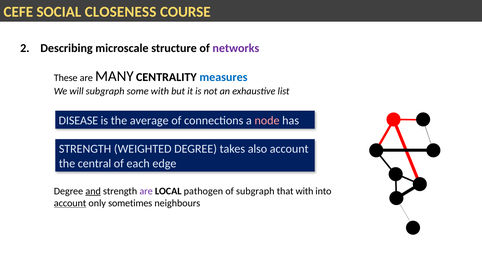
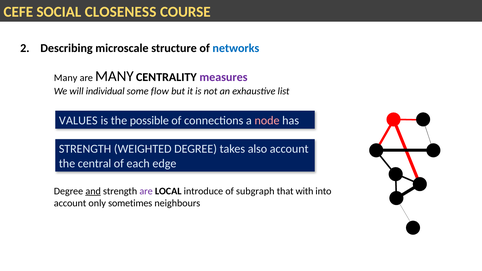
networks colour: purple -> blue
These at (66, 78): These -> Many
measures colour: blue -> purple
will subgraph: subgraph -> individual
some with: with -> flow
DISEASE: DISEASE -> VALUES
average: average -> possible
pathogen: pathogen -> introduce
account at (70, 203) underline: present -> none
